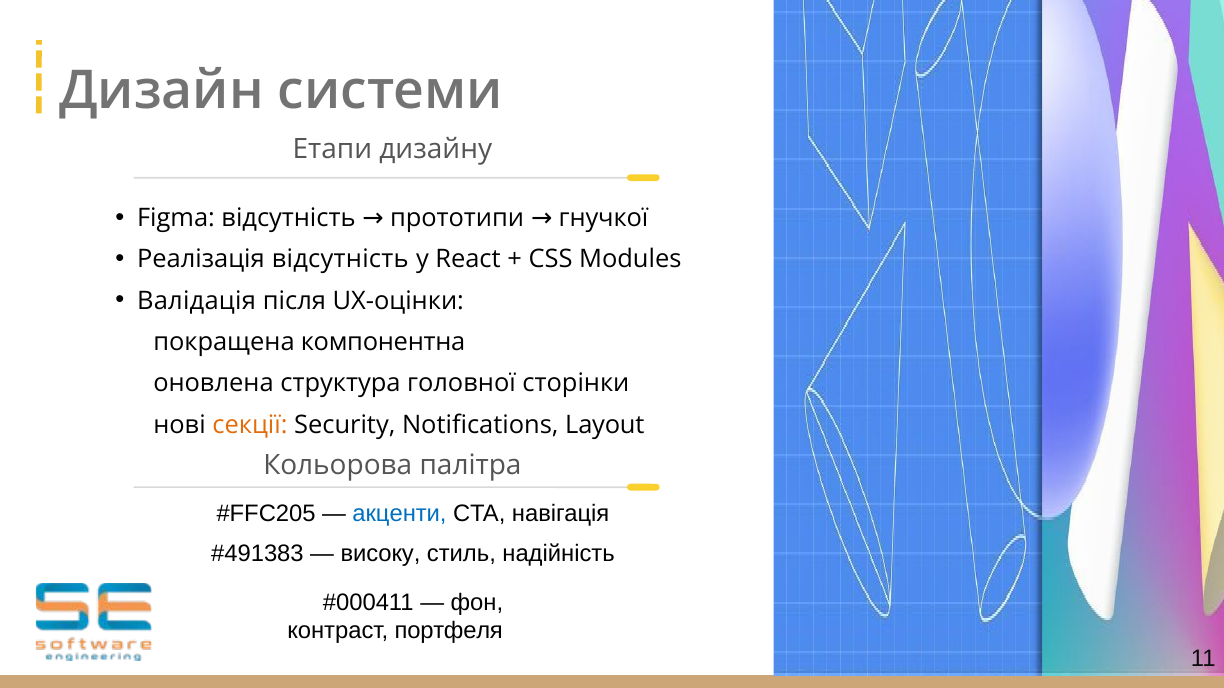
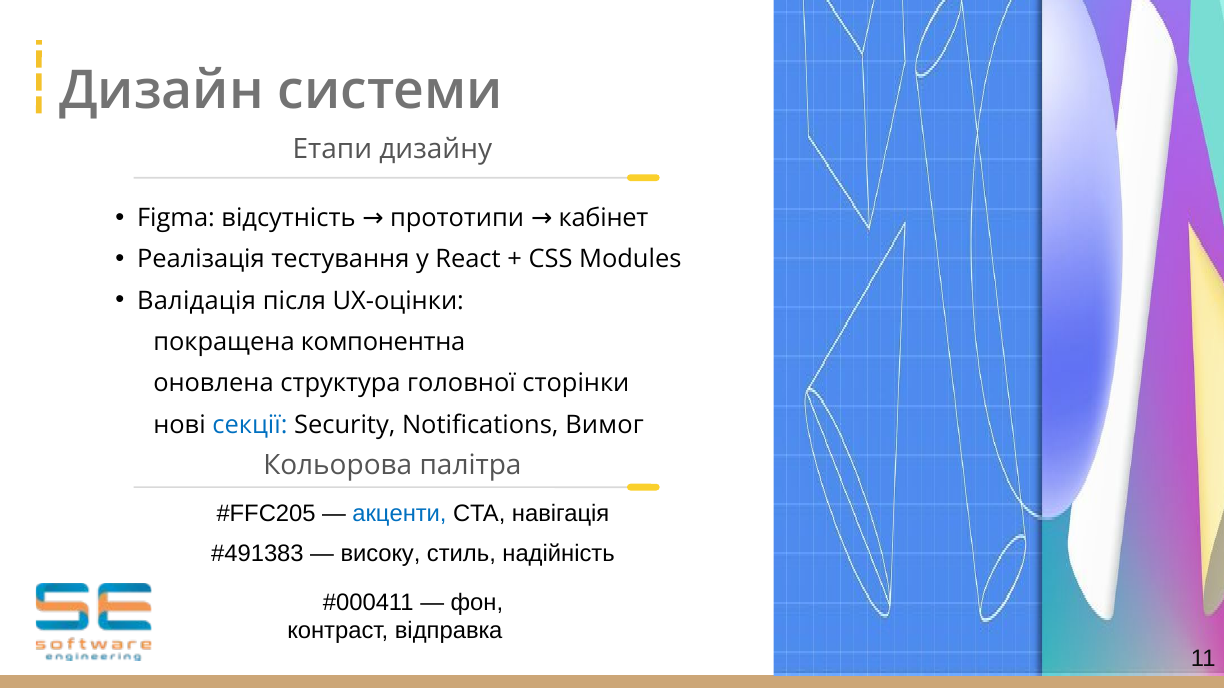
гнучкої: гнучкої -> кабінет
Реалізація відсутність: відсутність -> тестування
секції colour: orange -> blue
Layout: Layout -> Вимог
портфеля: портфеля -> відправка
